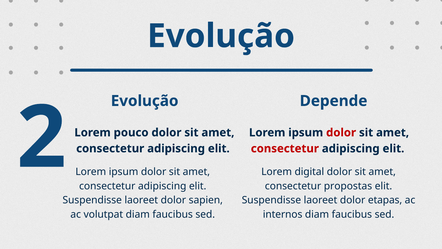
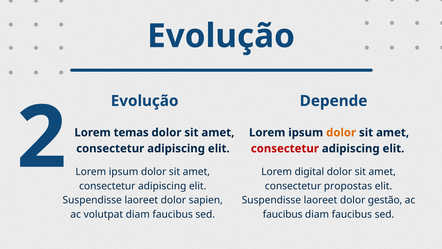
pouco: pouco -> temas
dolor at (341, 132) colour: red -> orange
etapas: etapas -> gestão
internos at (283, 214): internos -> faucibus
